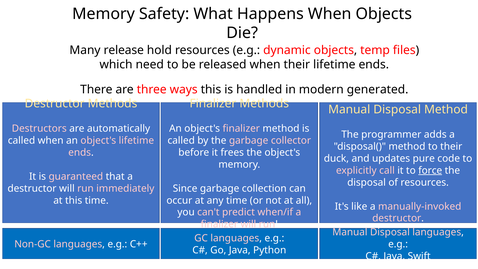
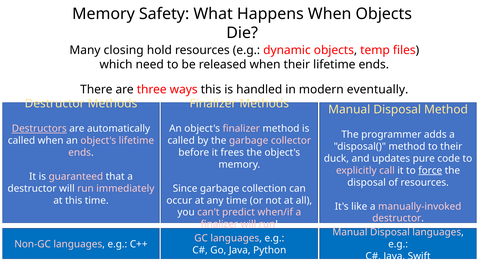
release: release -> closing
generated: generated -> eventually
Destructors underline: none -> present
